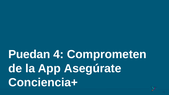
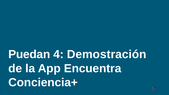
Comprometen: Comprometen -> Demostración
Asegúrate: Asegúrate -> Encuentra
